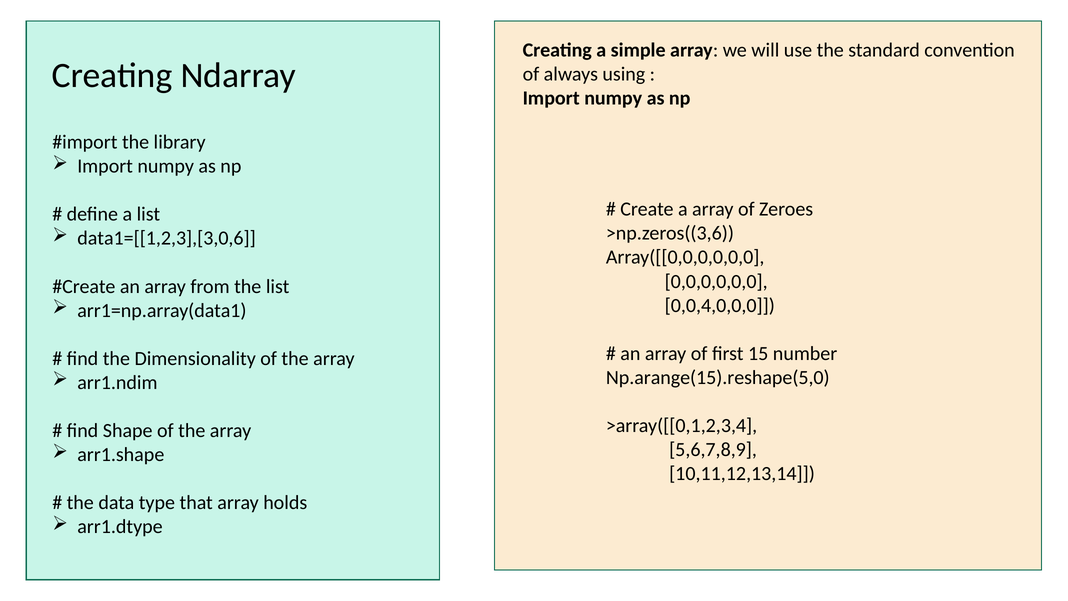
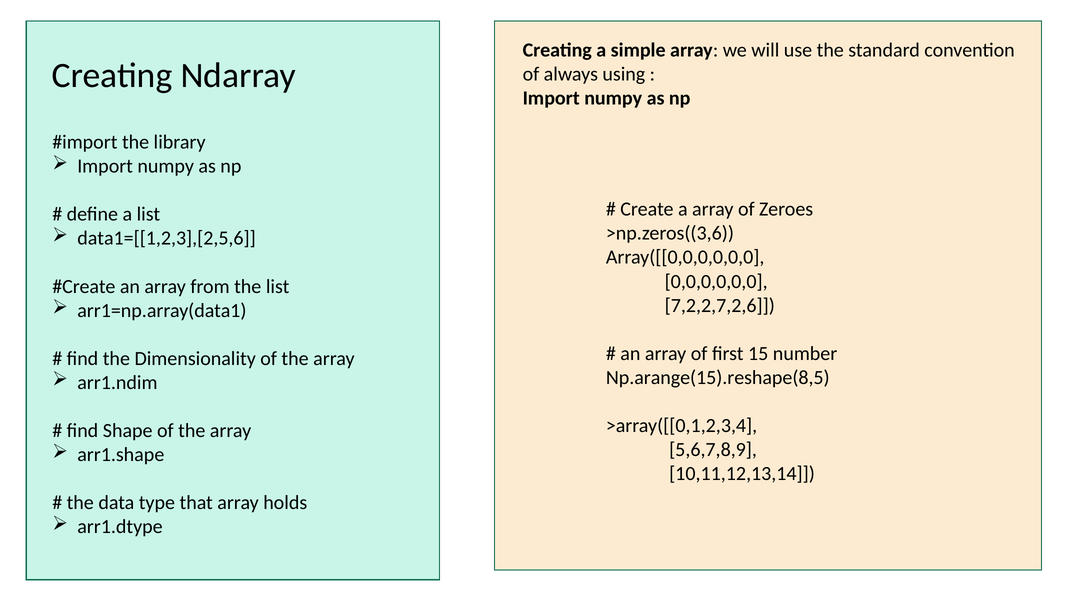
data1=[[1,2,3],[3,0,6: data1=[[1,2,3],[3,0,6 -> data1=[[1,2,3],[2,5,6
0,0,4,0,0,0: 0,0,4,0,0,0 -> 7,2,2,7,2,6
Np.arange(15).reshape(5,0: Np.arange(15).reshape(5,0 -> Np.arange(15).reshape(8,5
